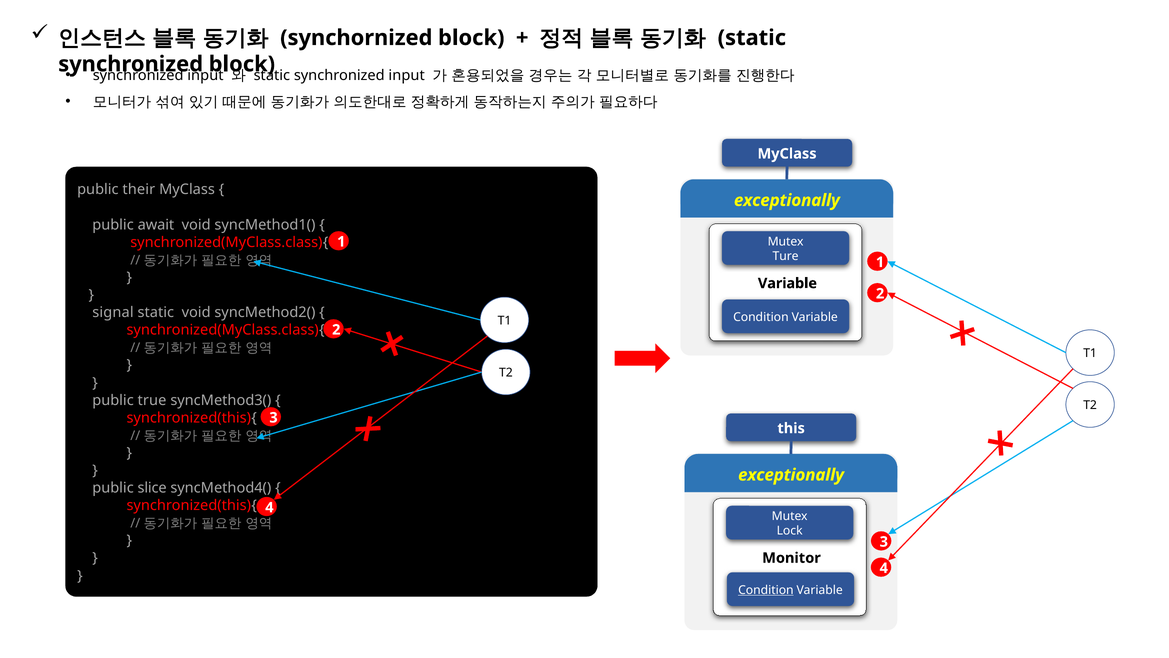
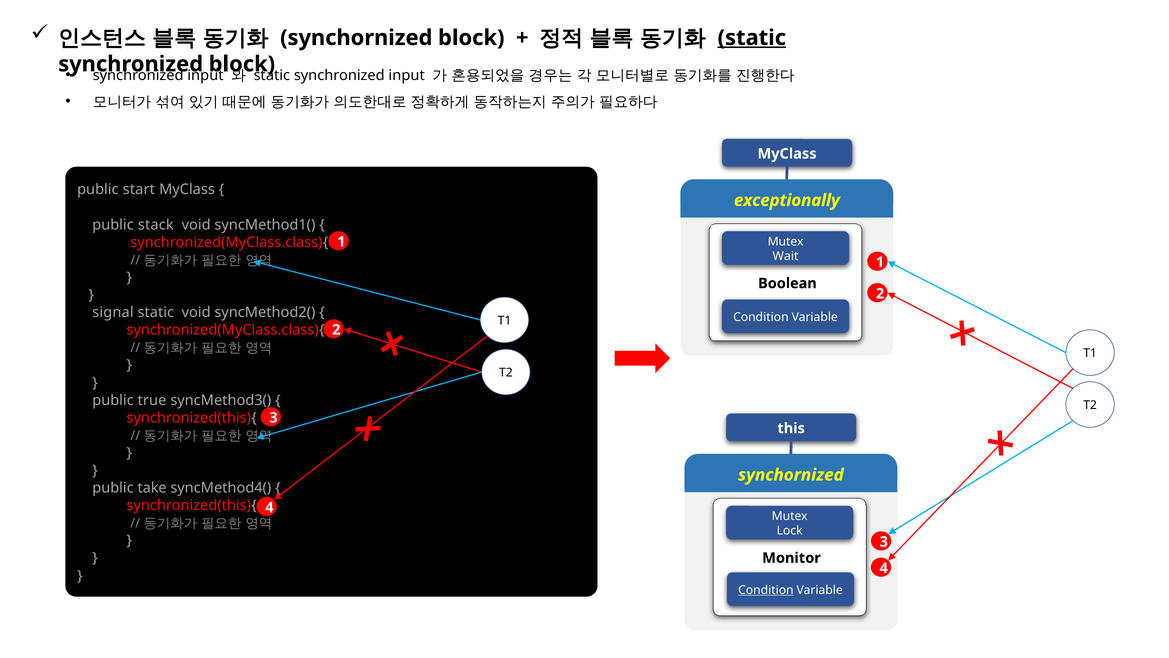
static at (752, 38) underline: none -> present
their: their -> start
await: await -> stack
Ture: Ture -> Wait
Variable at (787, 283): Variable -> Boolean
exceptionally at (791, 475): exceptionally -> synchornized
slice: slice -> take
